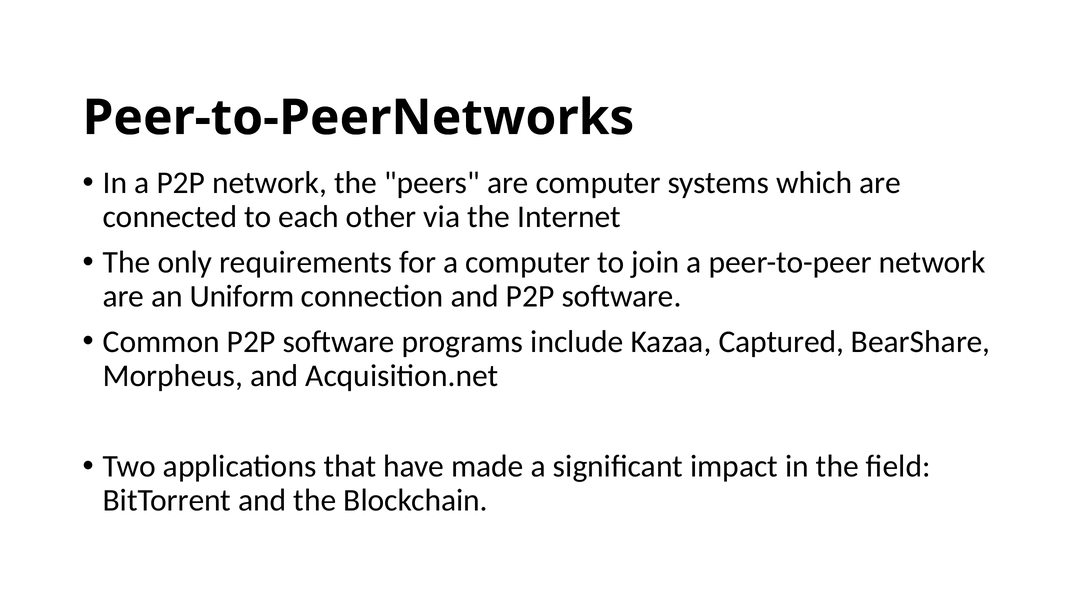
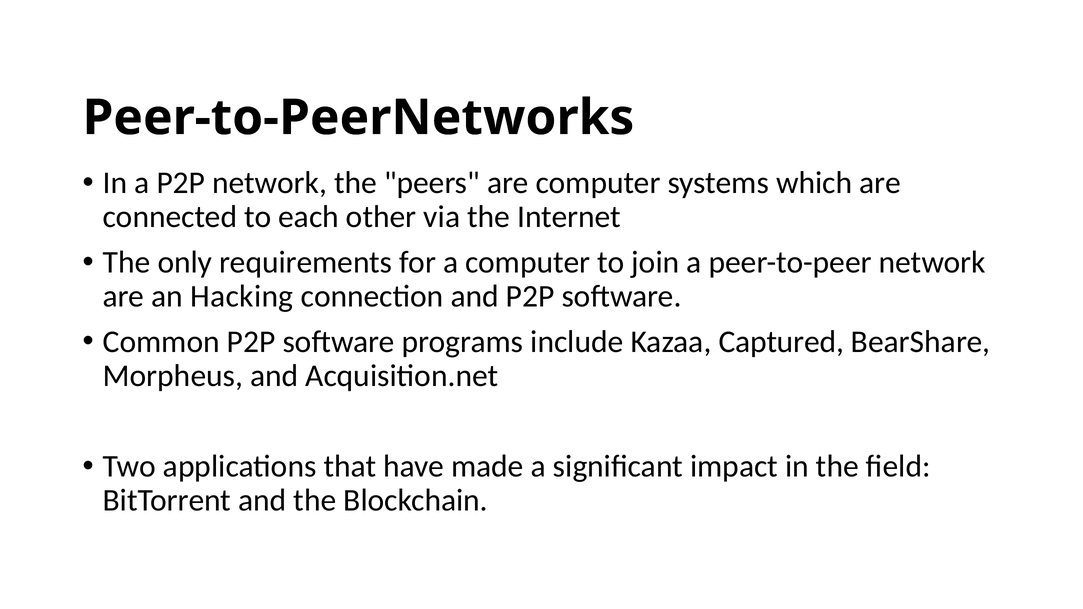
Uniform: Uniform -> Hacking
